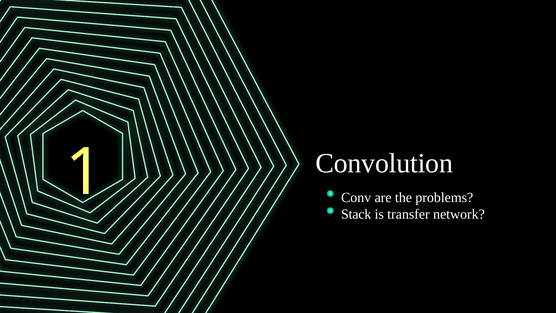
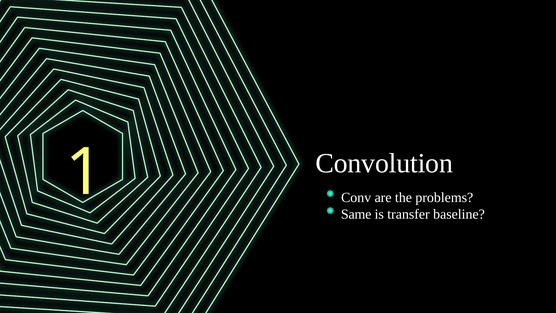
Stack: Stack -> Same
network: network -> baseline
